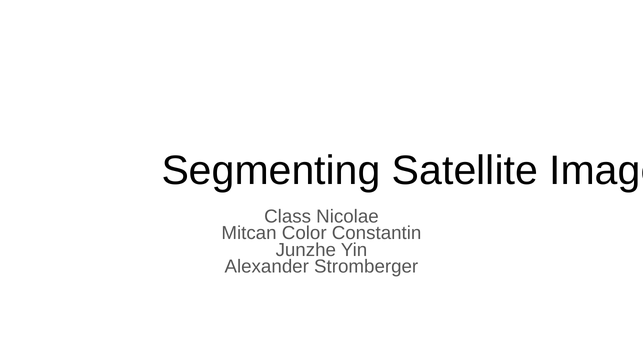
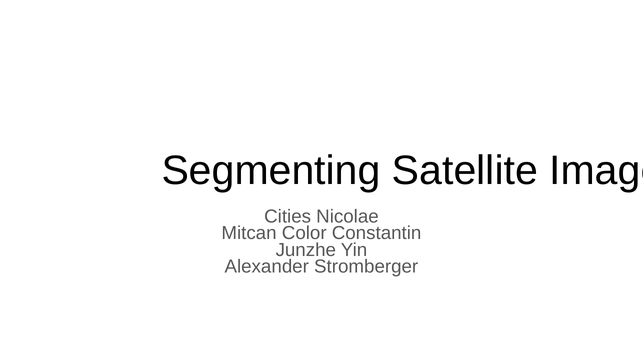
Class: Class -> Cities
